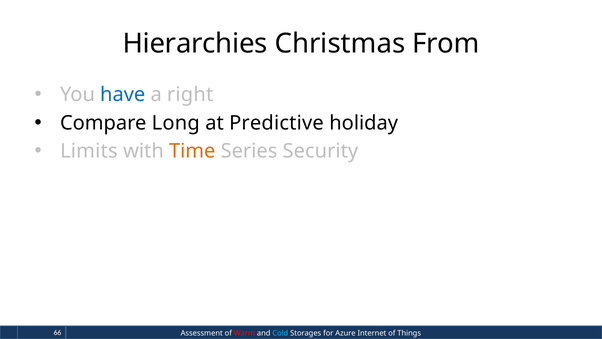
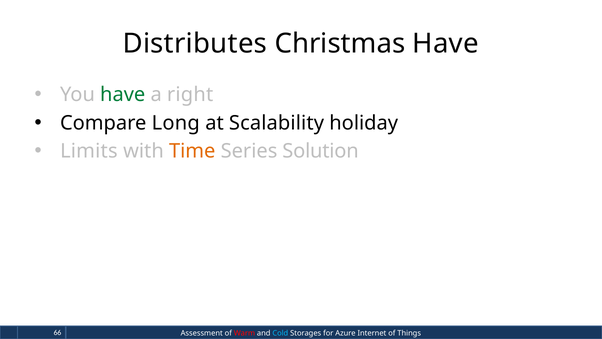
Hierarchies: Hierarchies -> Distributes
Christmas From: From -> Have
have at (123, 95) colour: blue -> green
Predictive: Predictive -> Scalability
Security: Security -> Solution
